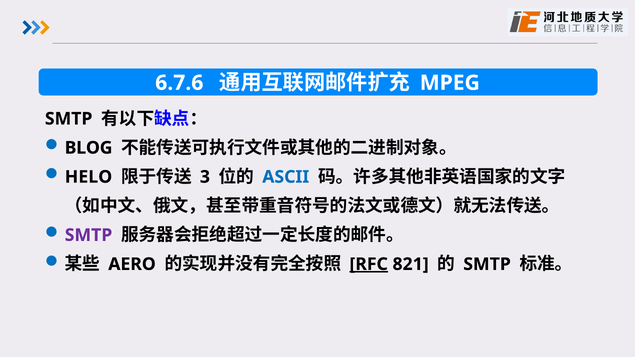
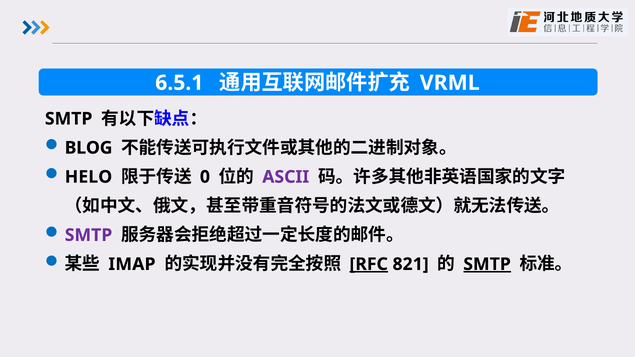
6.7.6: 6.7.6 -> 6.5.1
MPEG: MPEG -> VRML
3: 3 -> 0
ASCII colour: blue -> purple
AERO: AERO -> IMAP
SMTP at (487, 264) underline: none -> present
